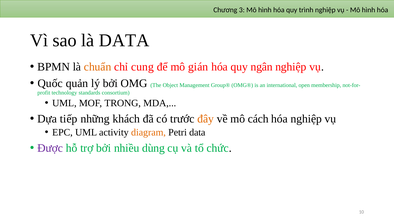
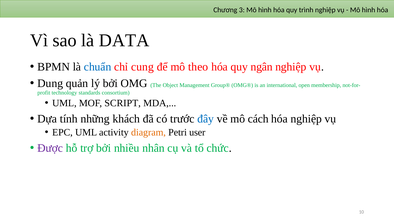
chuẩn colour: orange -> blue
gián: gián -> theo
Quốc: Quốc -> Dung
TRONG: TRONG -> SCRIPT
tiếp: tiếp -> tính
đây colour: orange -> blue
Petri data: data -> user
dùng: dùng -> nhân
